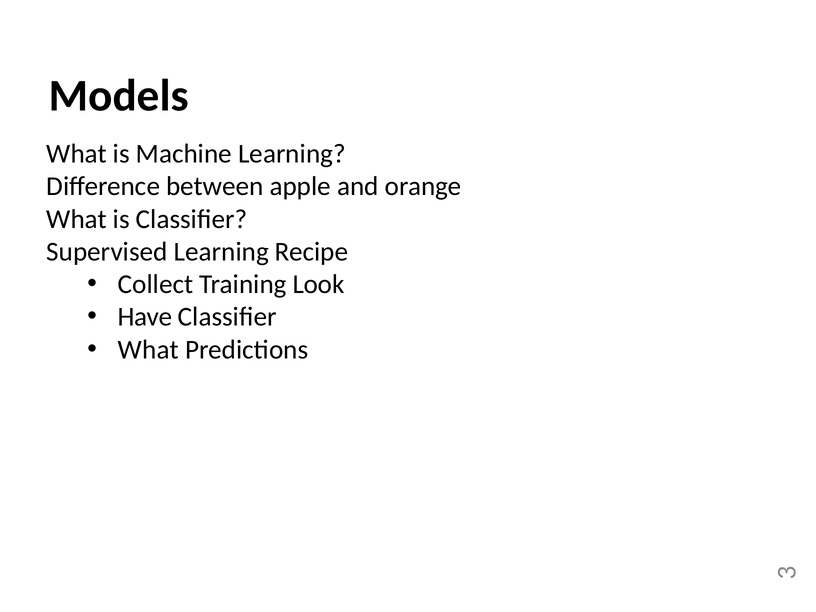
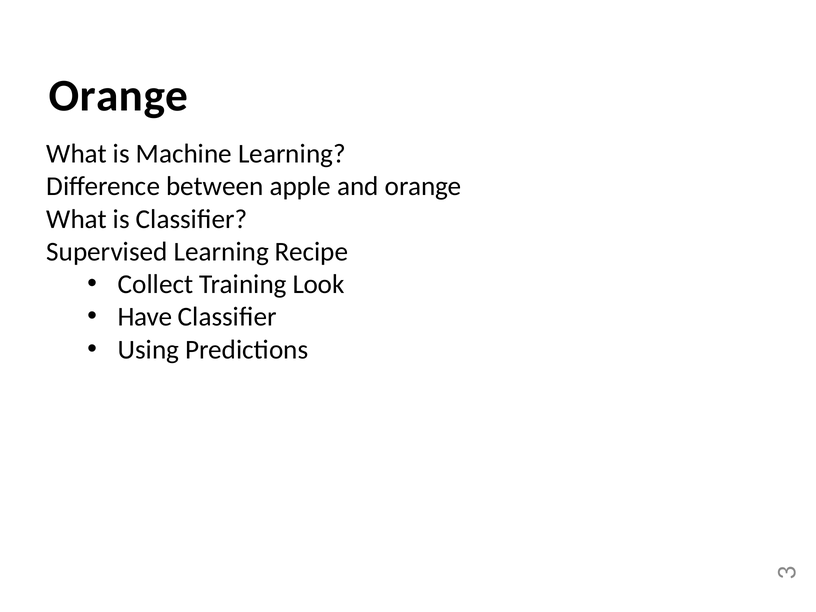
Models at (119, 96): Models -> Orange
What at (148, 350): What -> Using
